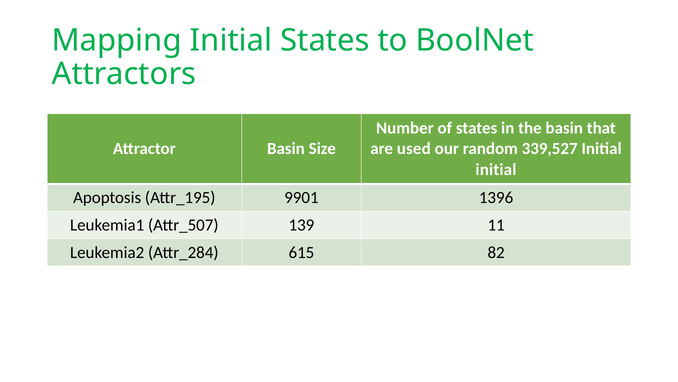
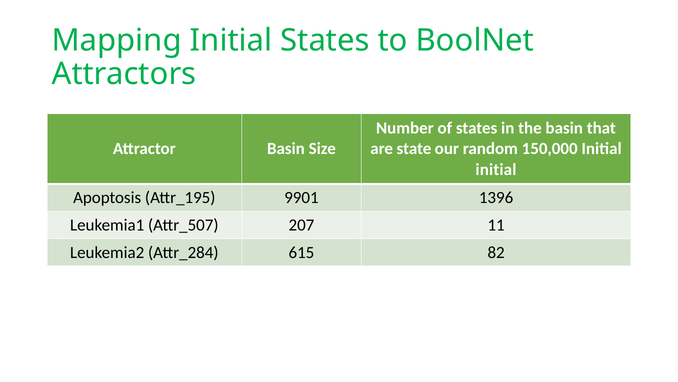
used: used -> state
339,527: 339,527 -> 150,000
139: 139 -> 207
